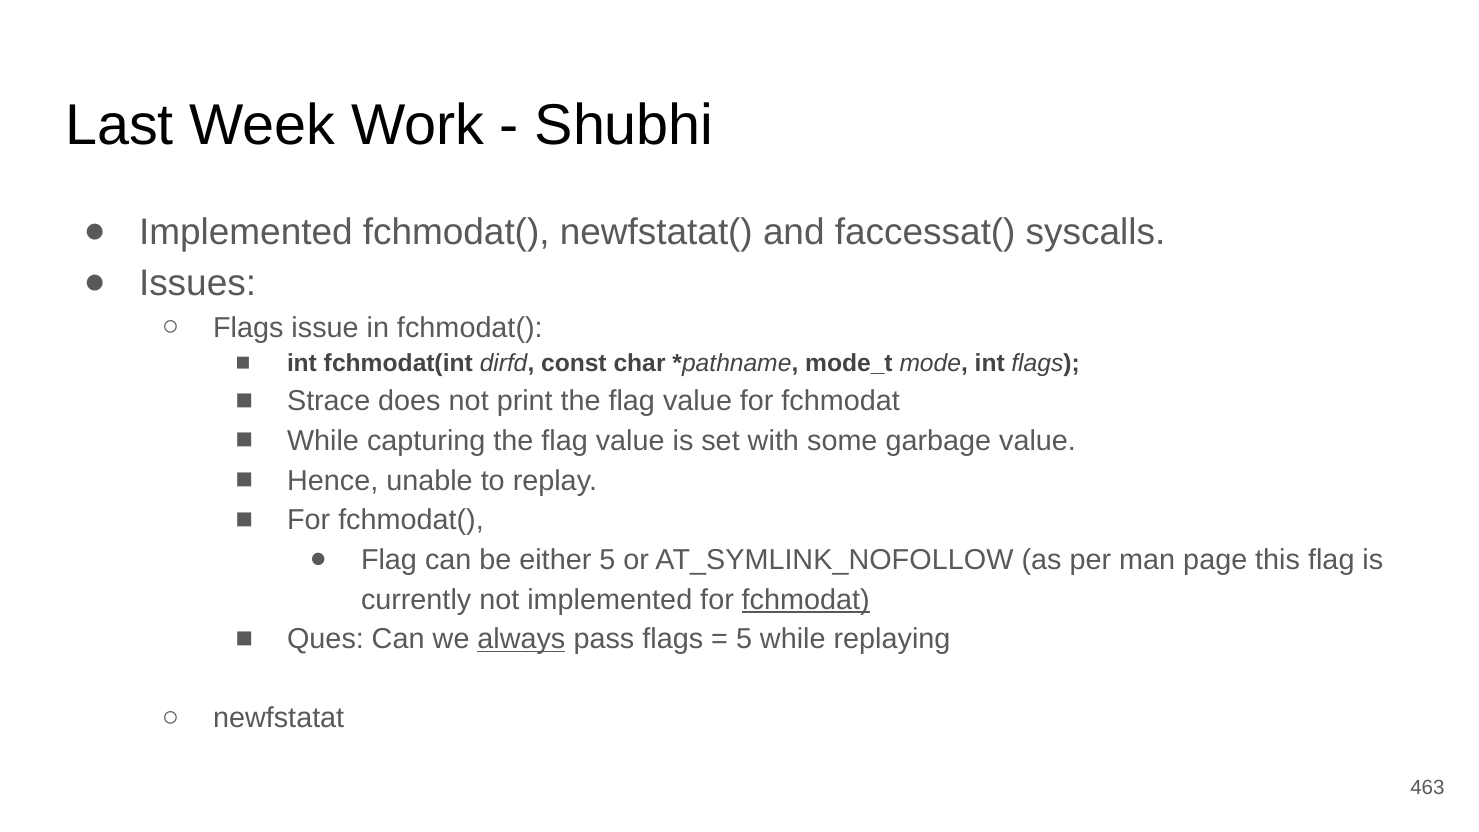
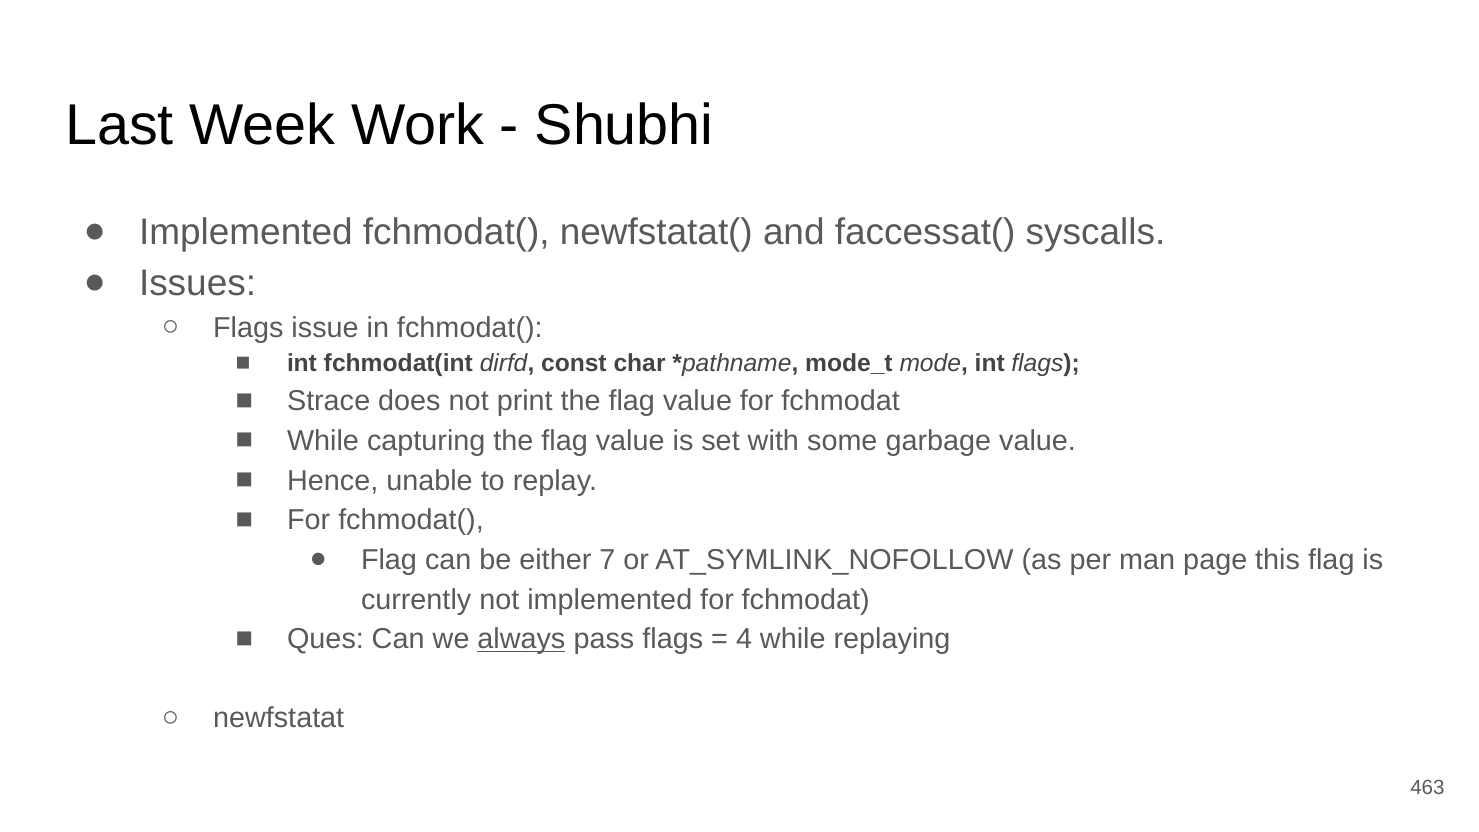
either 5: 5 -> 7
fchmodat at (806, 600) underline: present -> none
5 at (744, 639): 5 -> 4
